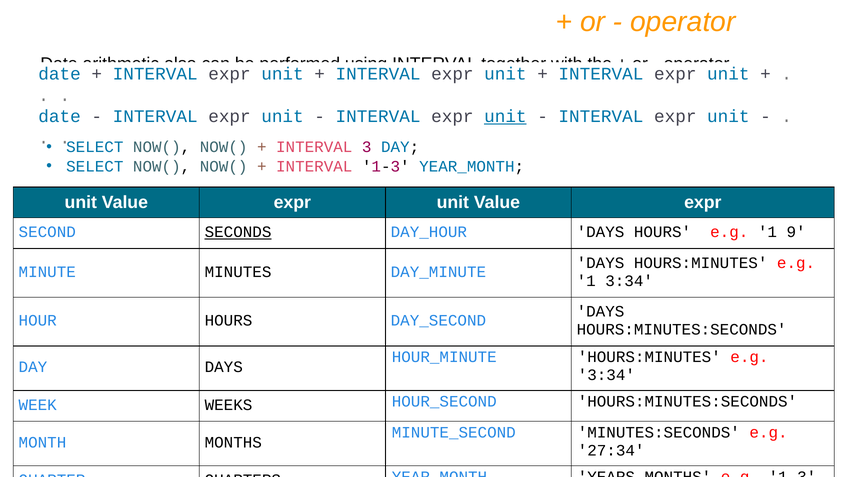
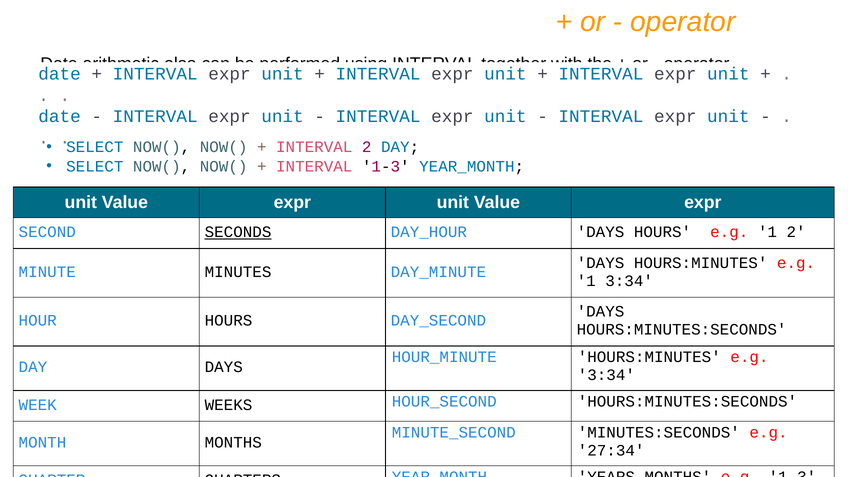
unit at (505, 116) underline: present -> none
INTERVAL 3: 3 -> 2
1 9: 9 -> 2
